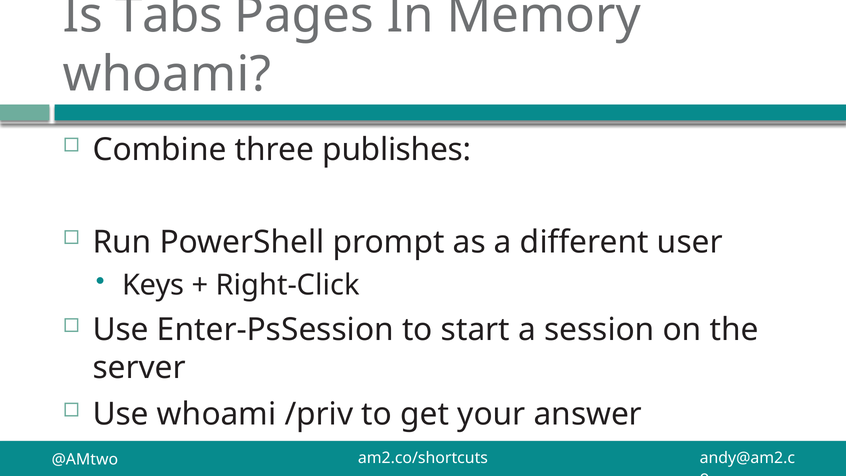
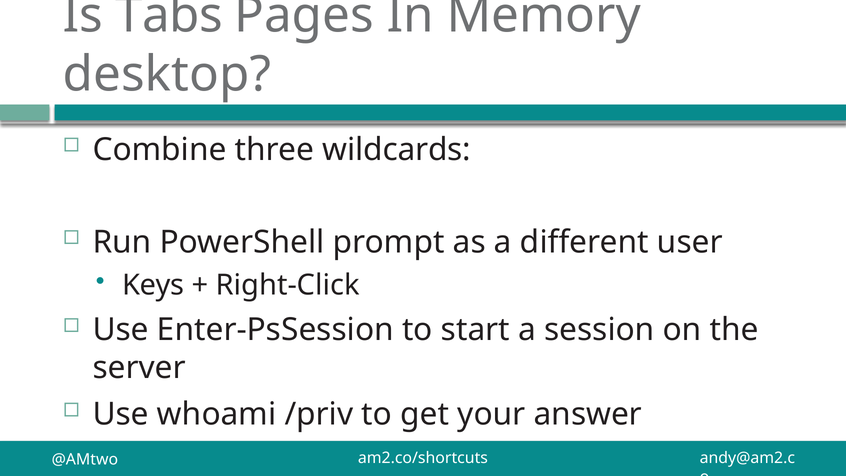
whoami at (167, 75): whoami -> desktop
publishes: publishes -> wildcards
